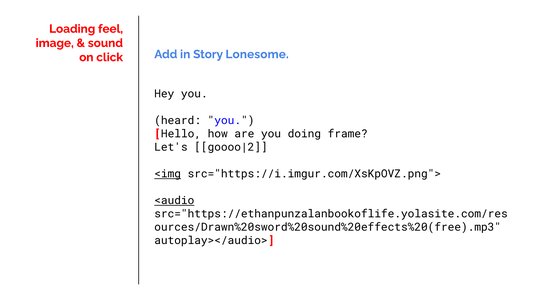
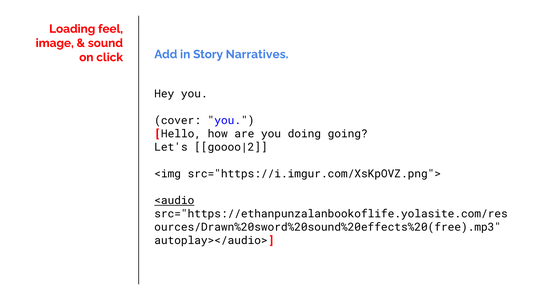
Lonesome: Lonesome -> Narratives
heard: heard -> cover
frame: frame -> going
<img underline: present -> none
